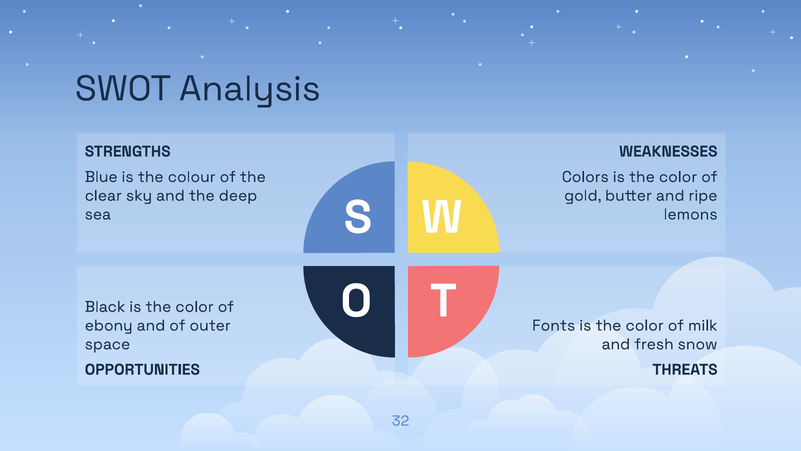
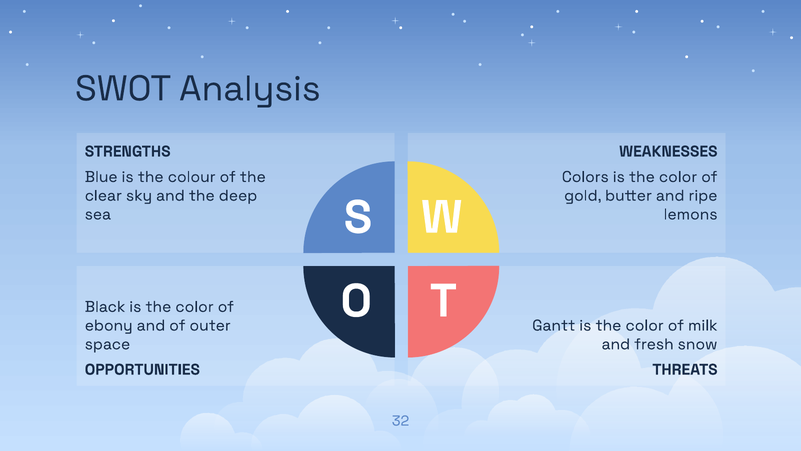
Fonts: Fonts -> Gantt
